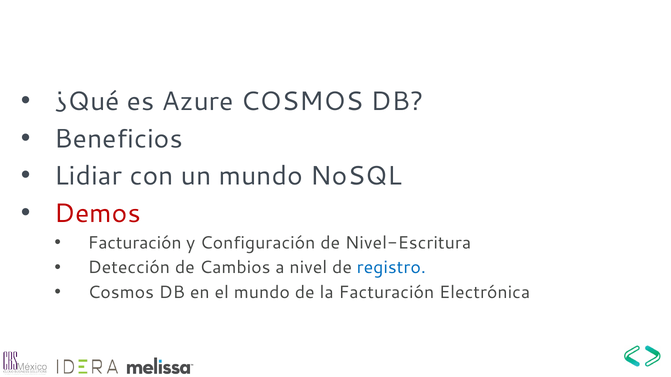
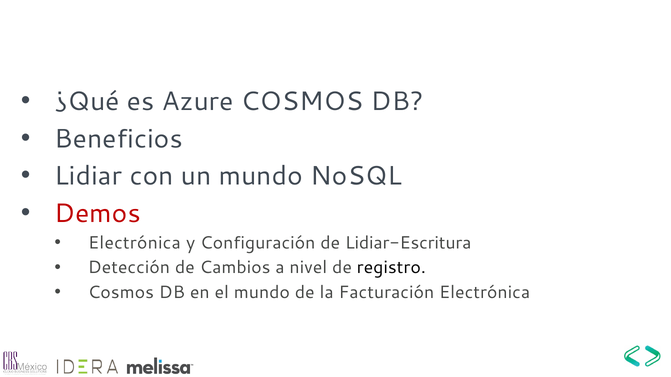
Facturación at (135, 243): Facturación -> Electrónica
Nivel-Escritura: Nivel-Escritura -> Lidiar-Escritura
registro colour: blue -> black
